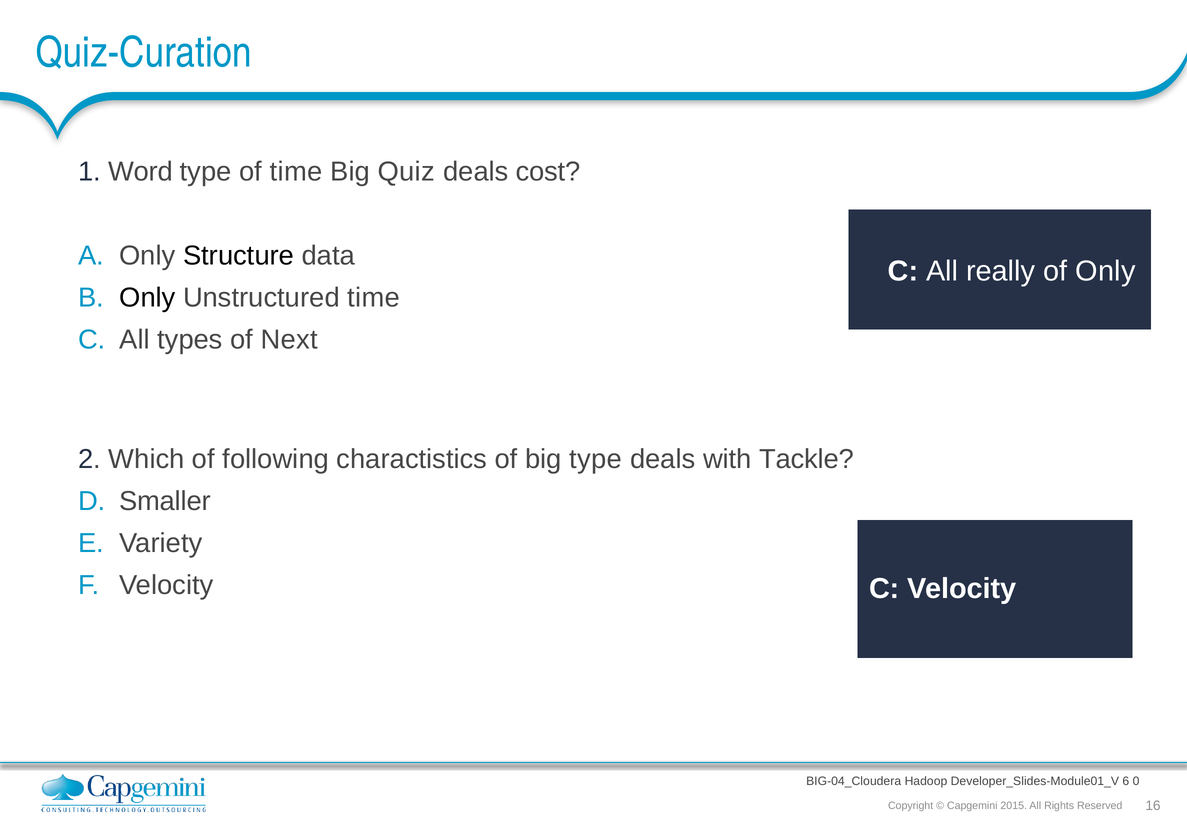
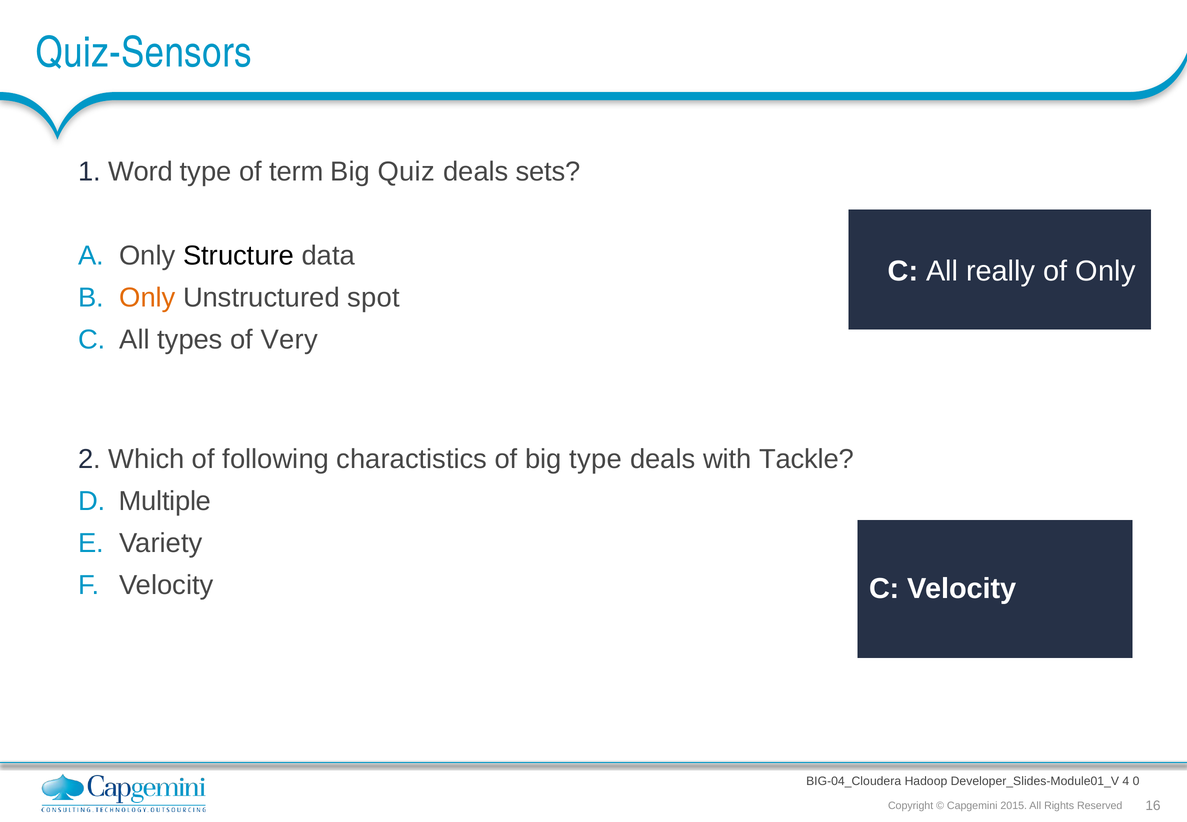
Quiz-Curation: Quiz-Curation -> Quiz-Sensors
of time: time -> term
cost: cost -> sets
Only at (147, 297) colour: black -> orange
Unstructured time: time -> spot
Next: Next -> Very
Smaller: Smaller -> Multiple
6: 6 -> 4
